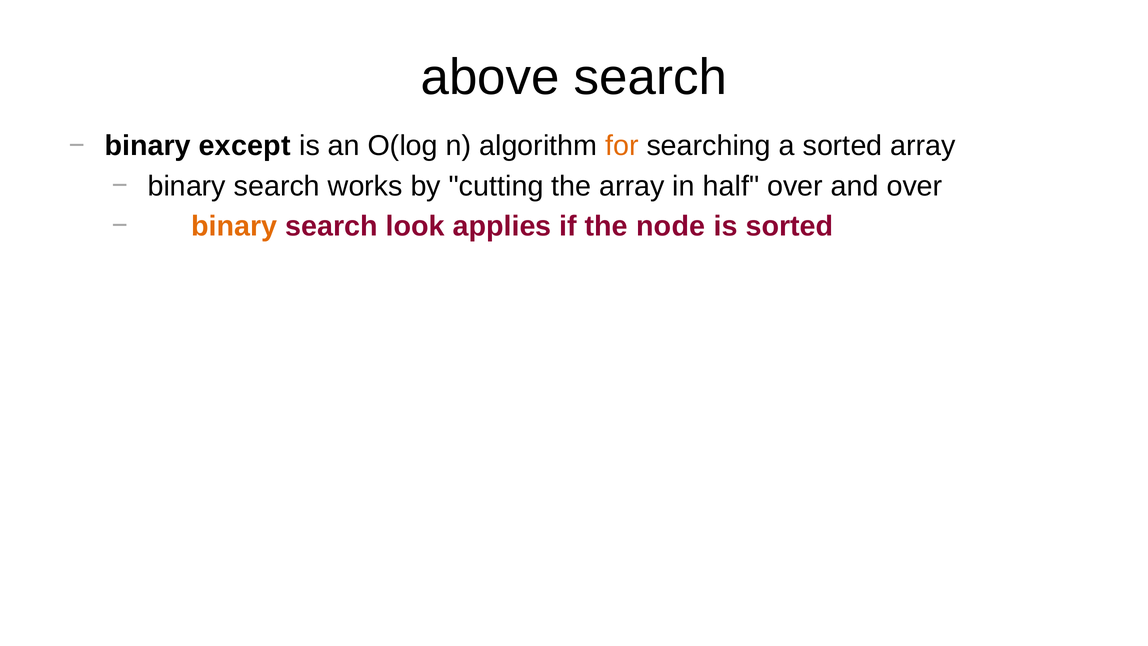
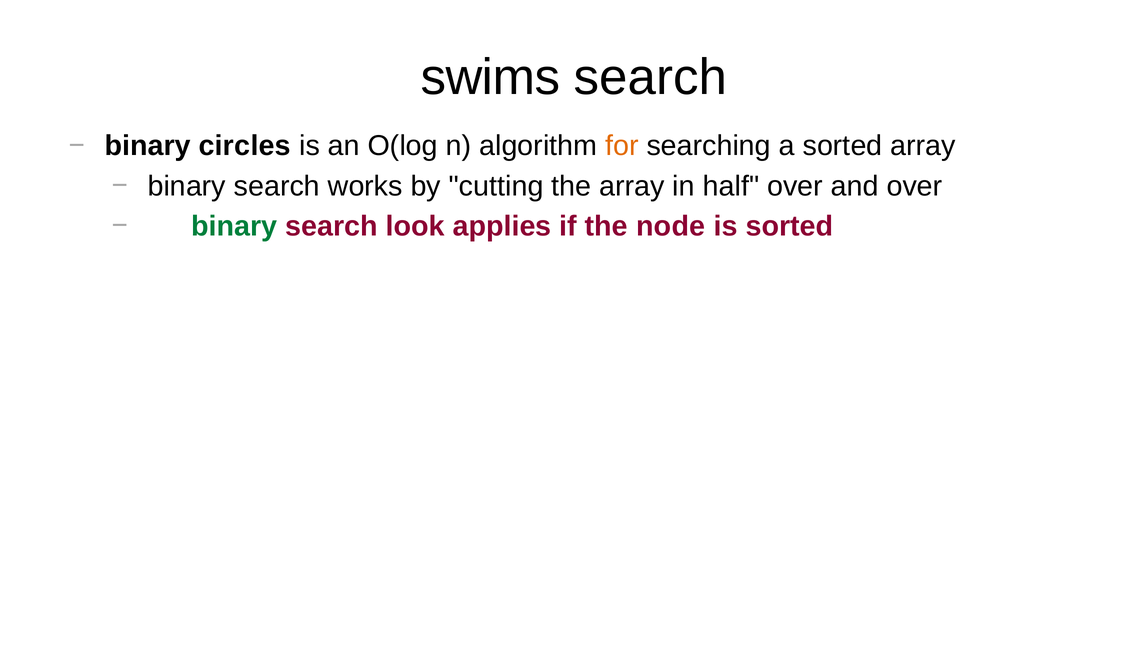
above: above -> swims
except: except -> circles
binary at (234, 226) colour: orange -> green
